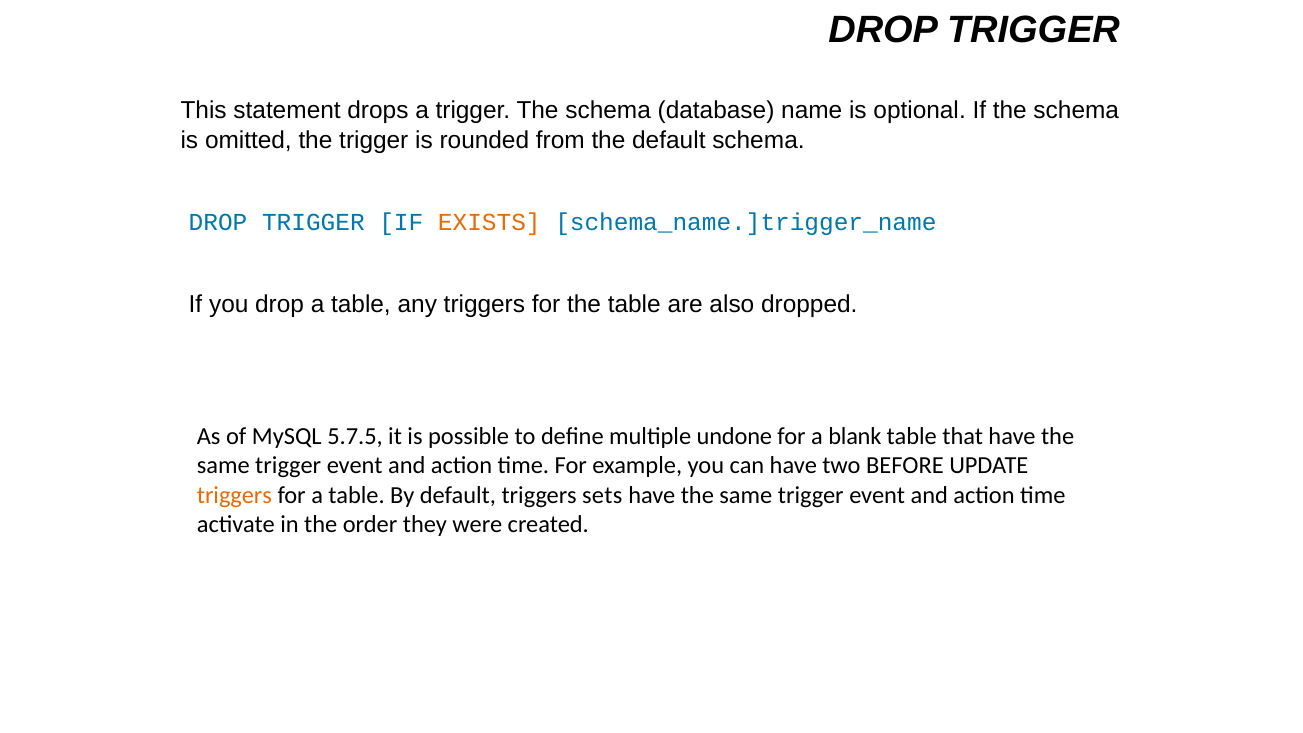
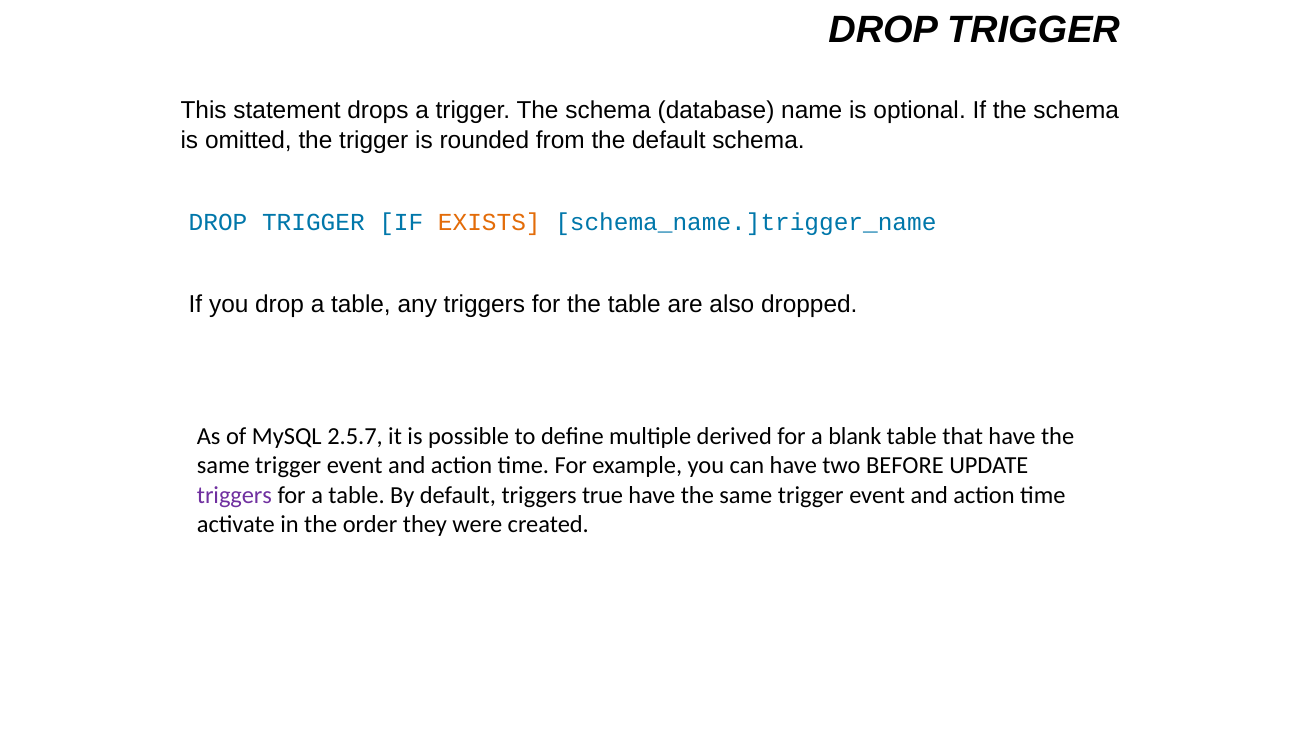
5.7.5: 5.7.5 -> 2.5.7
undone: undone -> derived
triggers at (234, 495) colour: orange -> purple
sets: sets -> true
